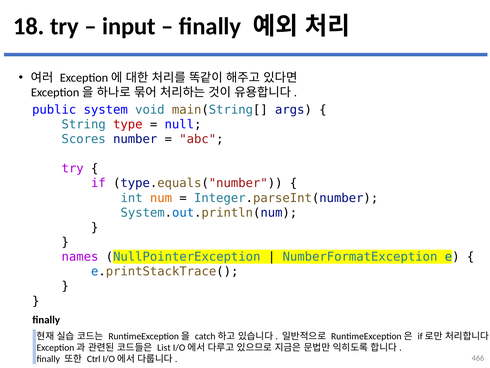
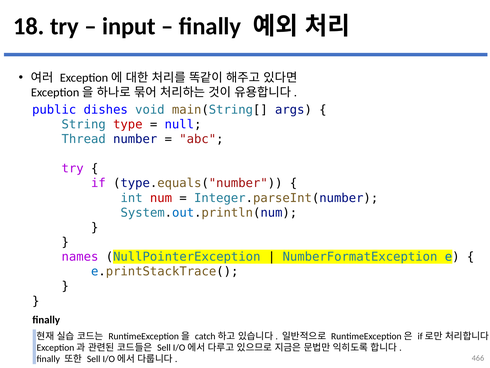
system: system -> dishes
Scores: Scores -> Thread
num colour: orange -> red
List at (164, 347): List -> Sell
Ctrl at (94, 359): Ctrl -> Sell
